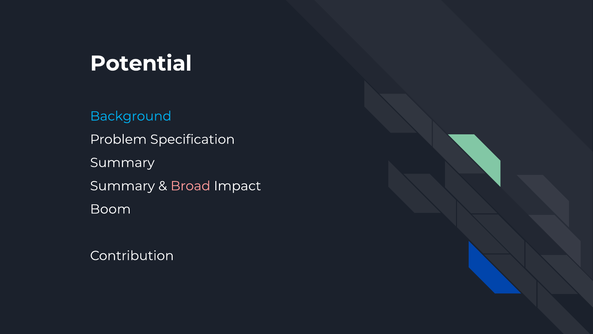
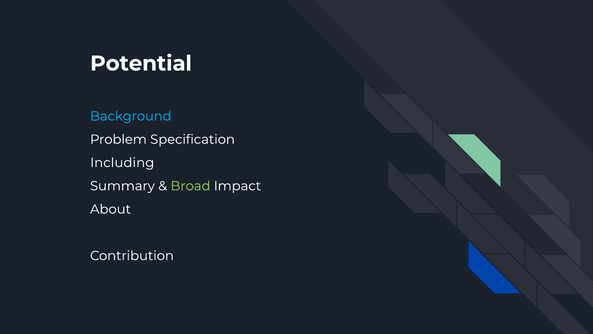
Summary at (122, 162): Summary -> Including
Broad colour: pink -> light green
Boom: Boom -> About
